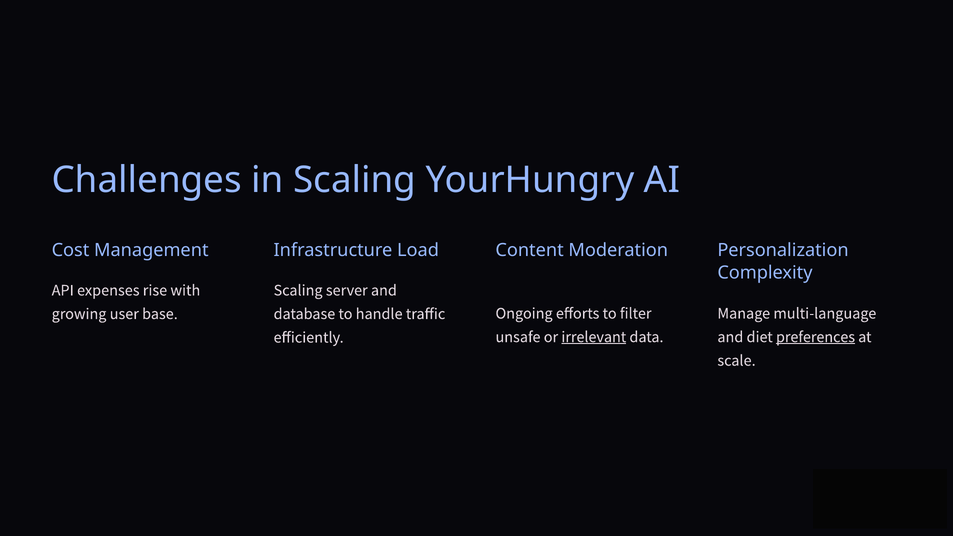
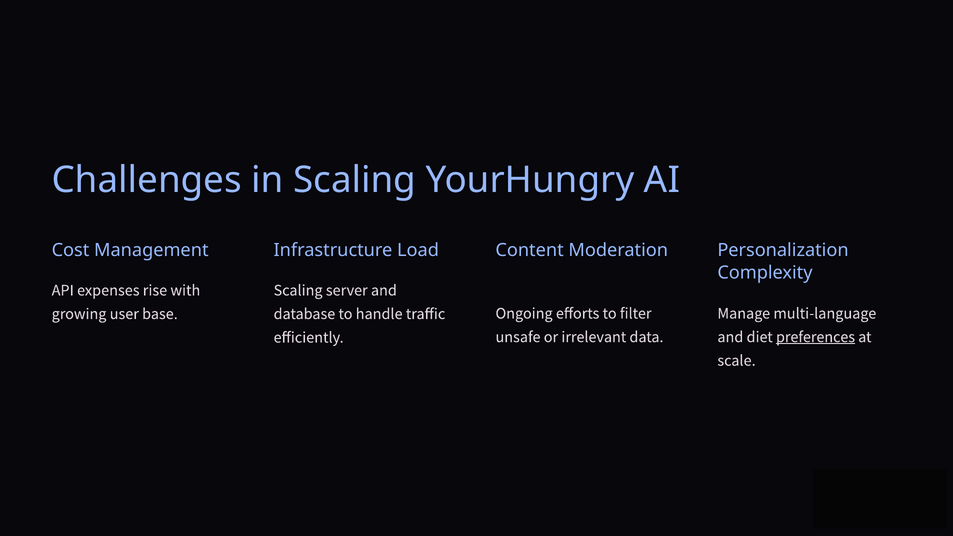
irrelevant underline: present -> none
